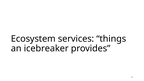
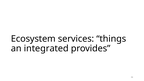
icebreaker: icebreaker -> integrated
